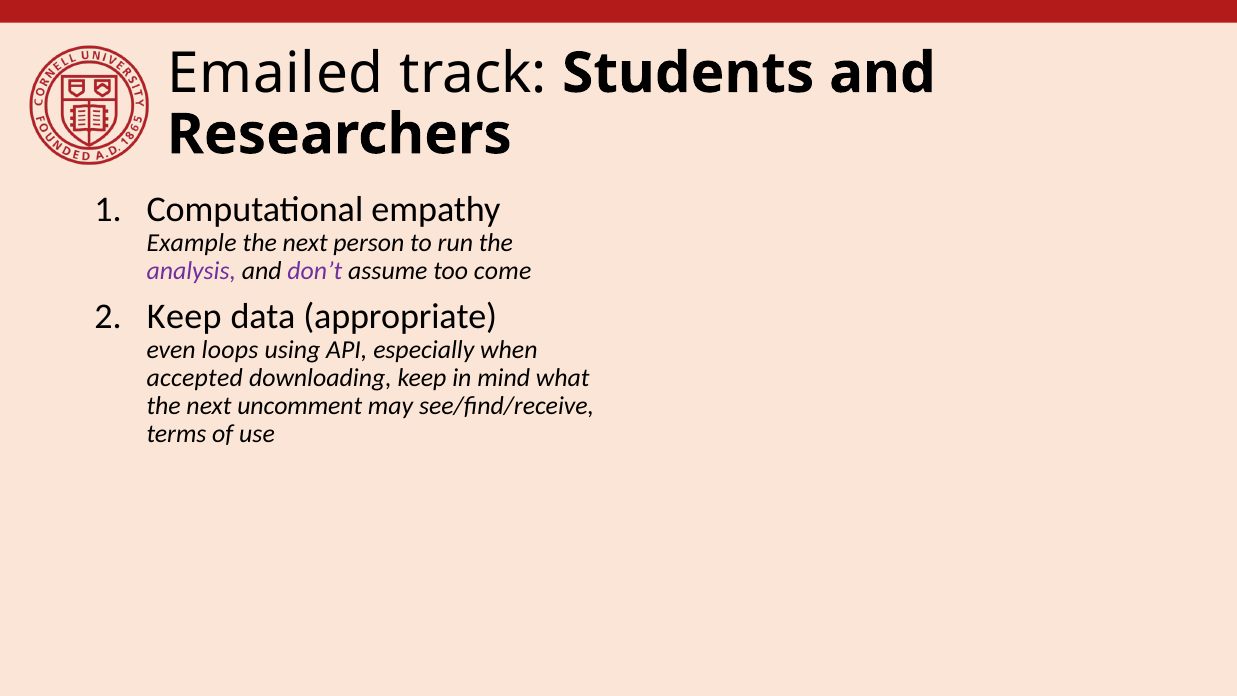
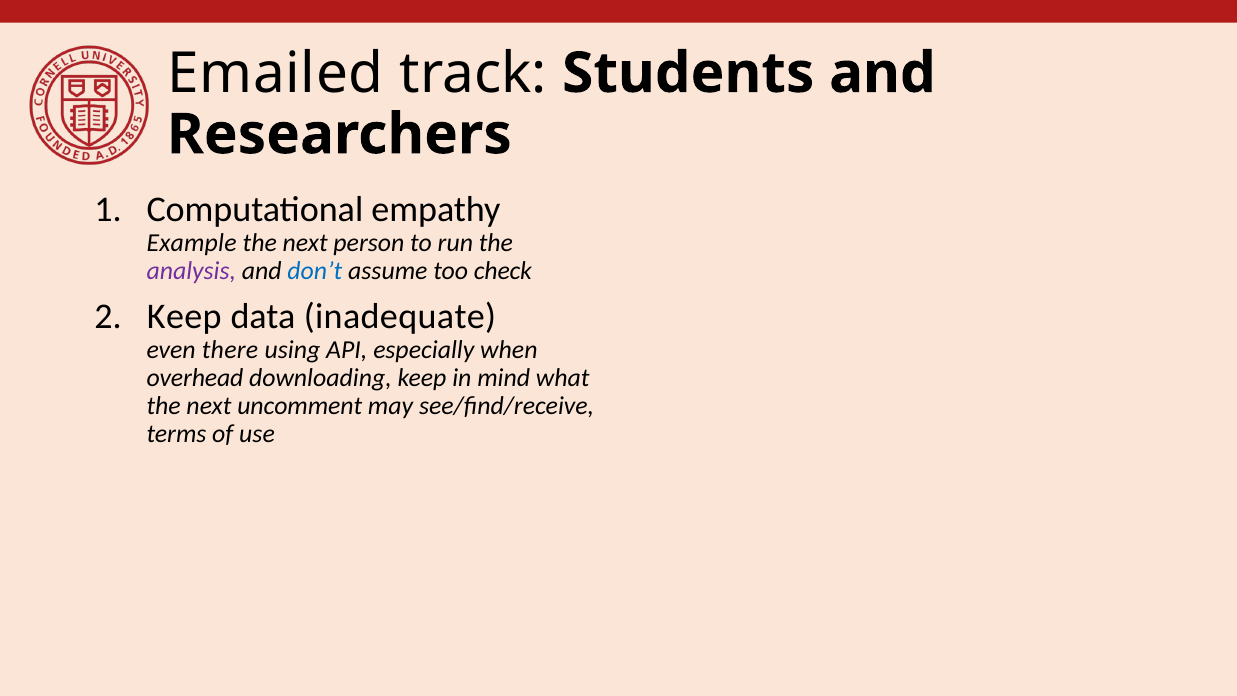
don’t colour: purple -> blue
come: come -> check
appropriate: appropriate -> inadequate
loops: loops -> there
accepted: accepted -> overhead
